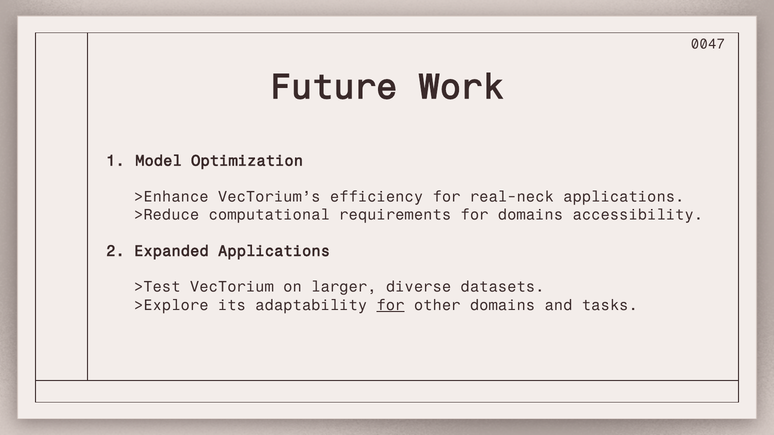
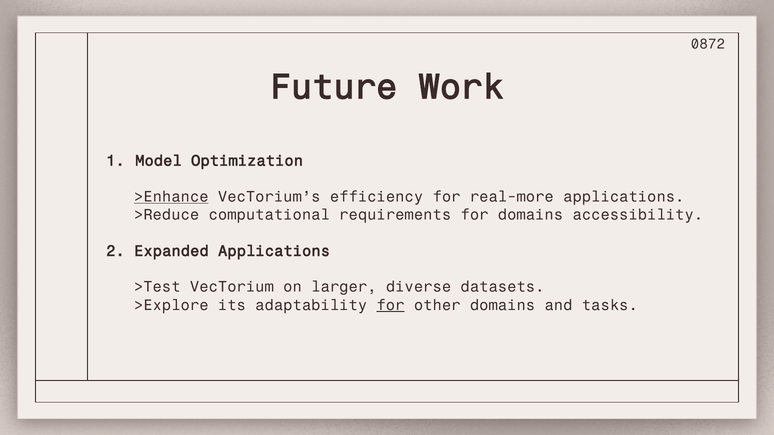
0047: 0047 -> 0872
>Enhance underline: none -> present
real-neck: real-neck -> real-more
